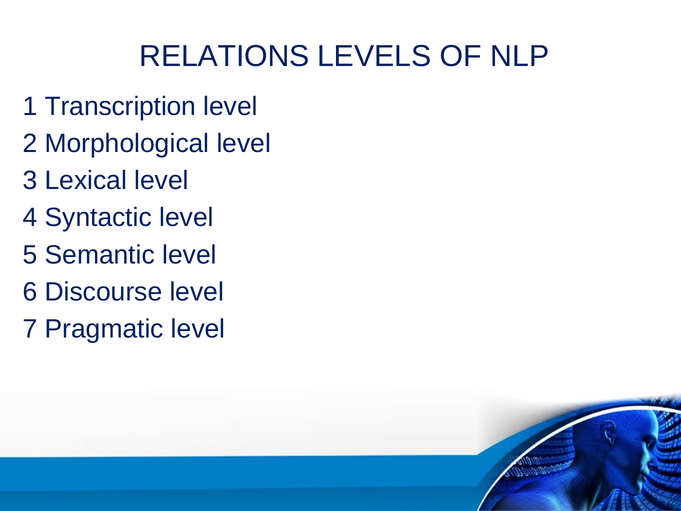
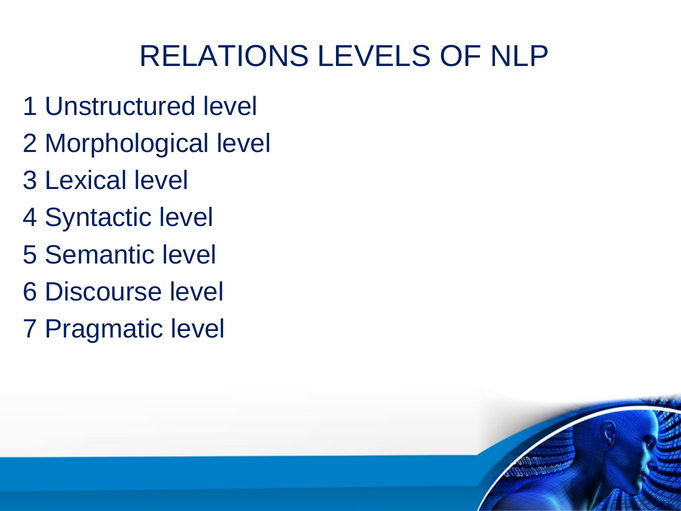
Transcription: Transcription -> Unstructured
